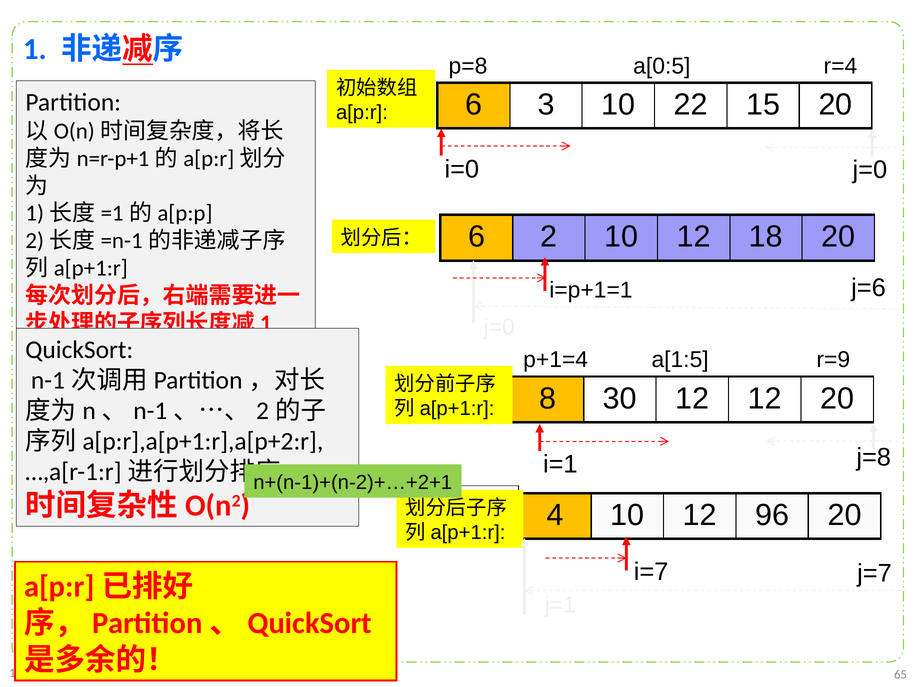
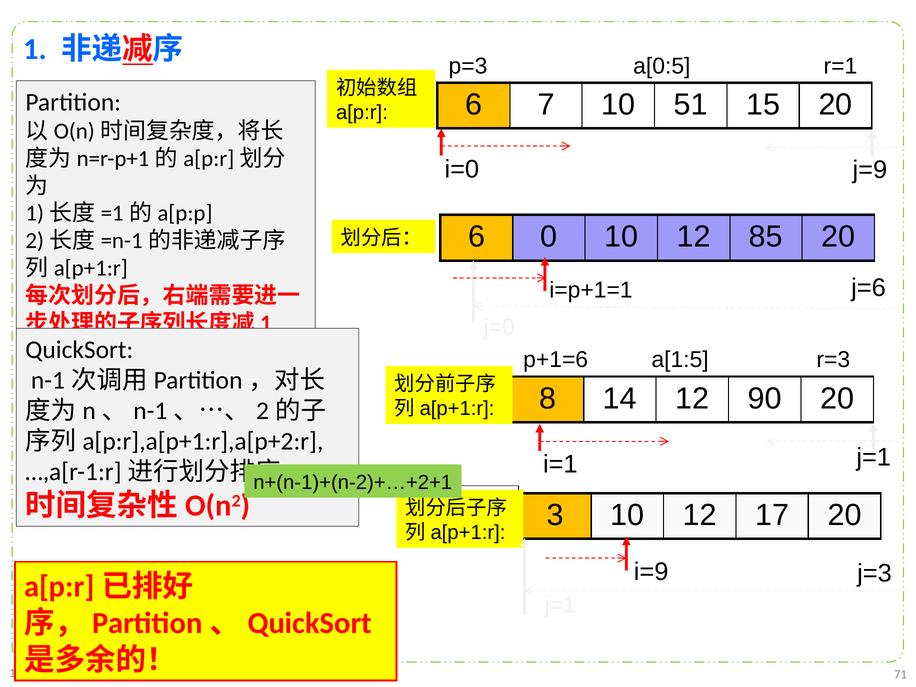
p=8: p=8 -> p=3
r=4: r=4 -> r=1
3: 3 -> 7
22: 22 -> 51
i=0 j=0: j=0 -> j=9
2: 2 -> 0
18: 18 -> 85
p+1=4: p+1=4 -> p+1=6
r=9: r=9 -> r=3
30: 30 -> 14
12 12: 12 -> 90
i=1 j=8: j=8 -> j=1
4: 4 -> 3
96: 96 -> 17
i=7: i=7 -> i=9
j=7: j=7 -> j=3
65: 65 -> 71
